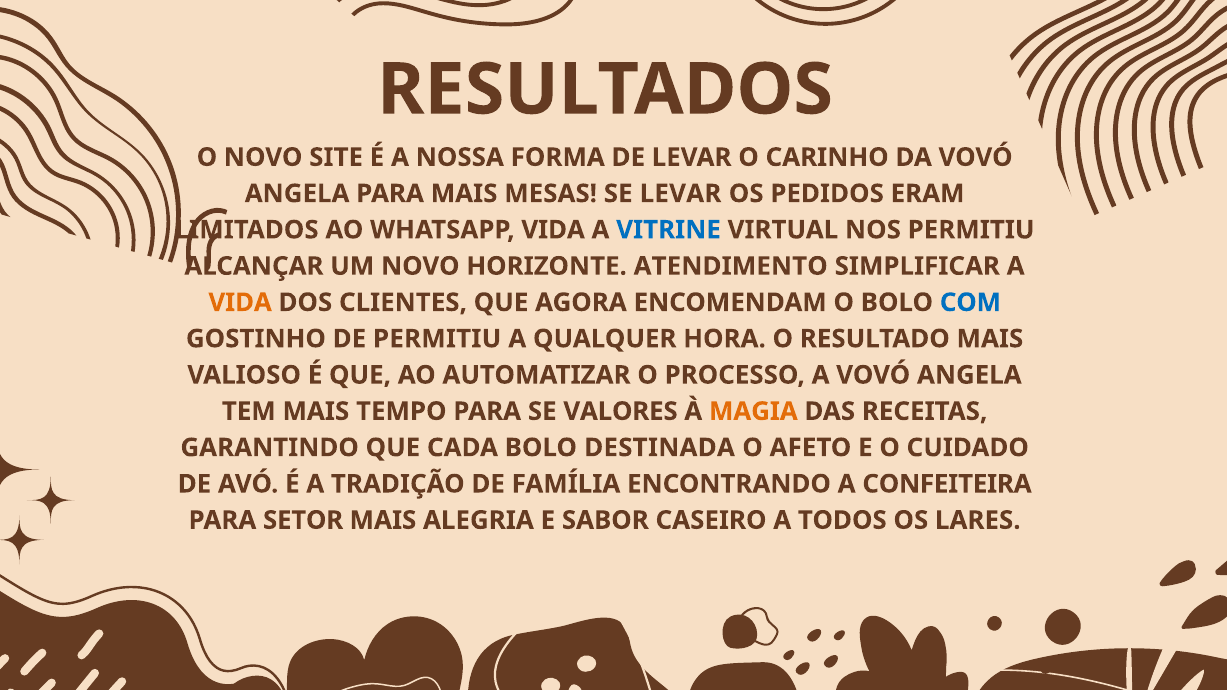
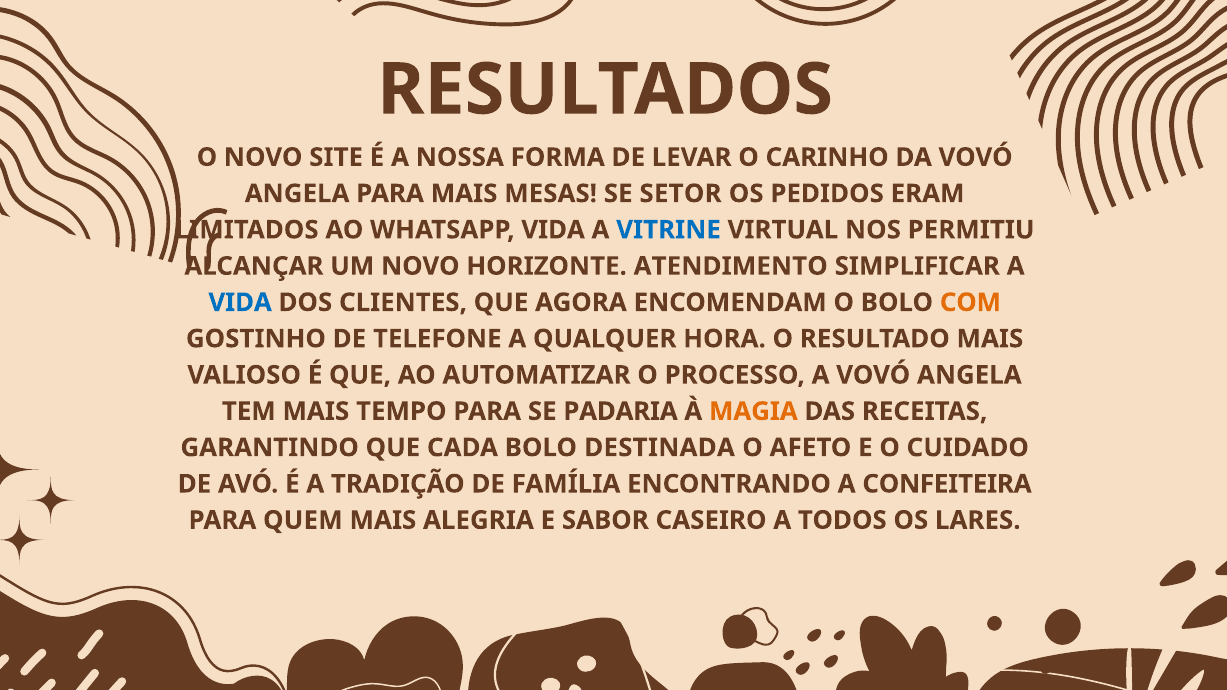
SE LEVAR: LEVAR -> SETOR
VIDA at (240, 303) colour: orange -> blue
COM colour: blue -> orange
DE PERMITIU: PERMITIU -> TELEFONE
VALORES: VALORES -> PADARIA
SETOR: SETOR -> QUEM
